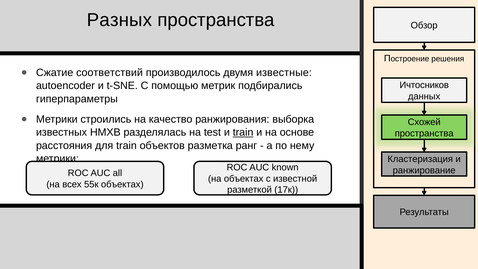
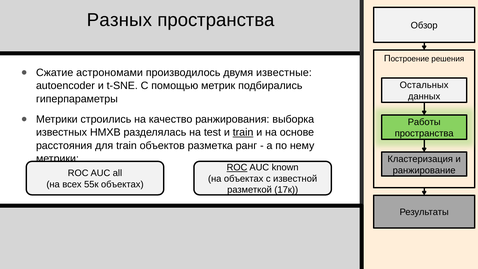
соответствий: соответствий -> астрономами
Ичтосников: Ичтосников -> Остальных
Схожей: Схожей -> Работы
ROC at (237, 168) underline: none -> present
